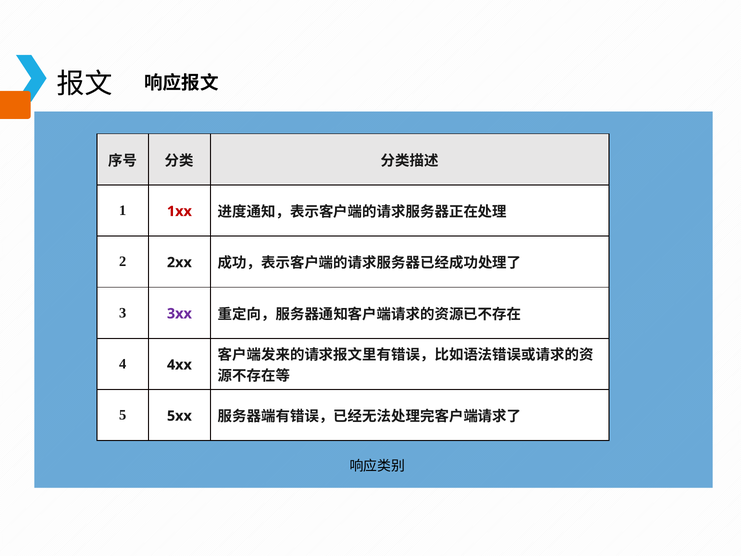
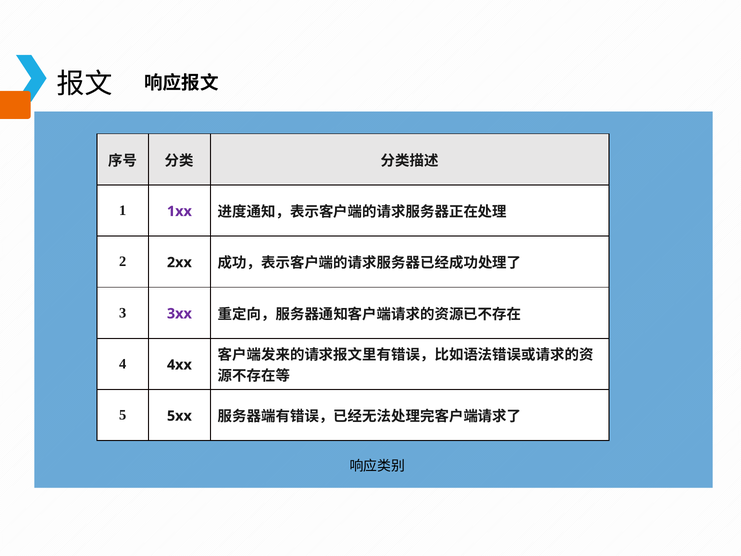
1xx colour: red -> purple
